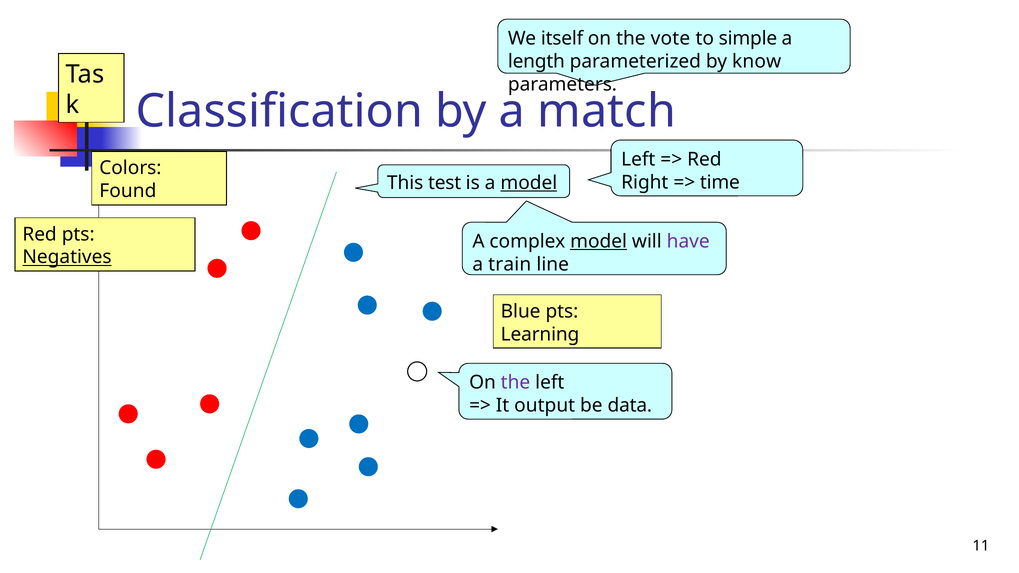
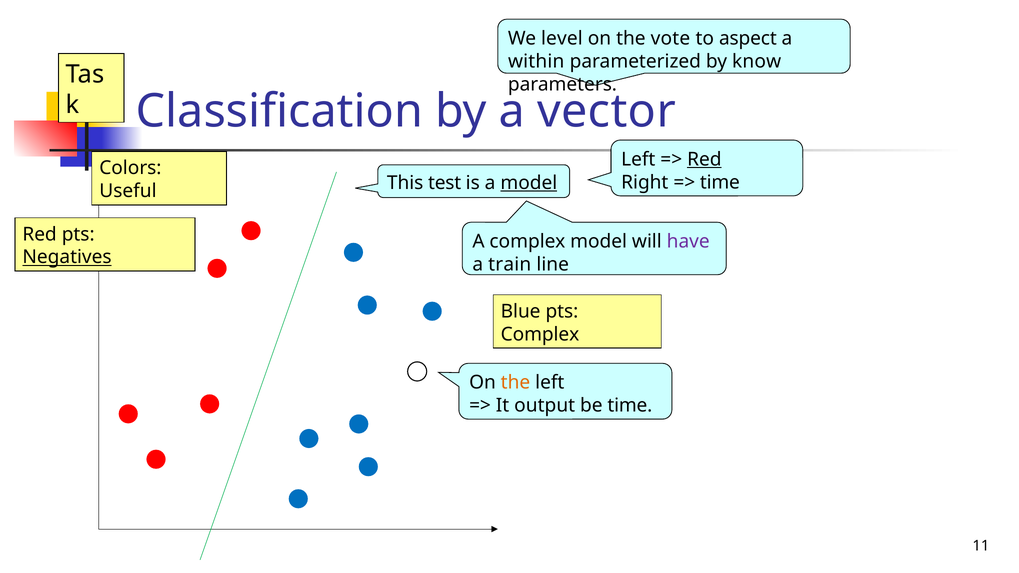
itself: itself -> level
simple: simple -> aspect
length: length -> within
match: match -> vector
Red at (704, 159) underline: none -> present
Found: Found -> Useful
model at (599, 241) underline: present -> none
Learning at (540, 334): Learning -> Complex
the at (515, 383) colour: purple -> orange
be data: data -> time
